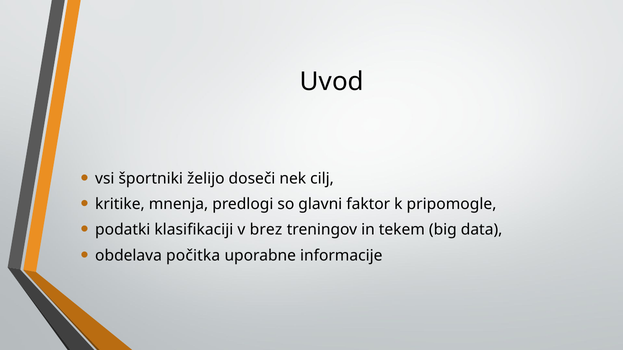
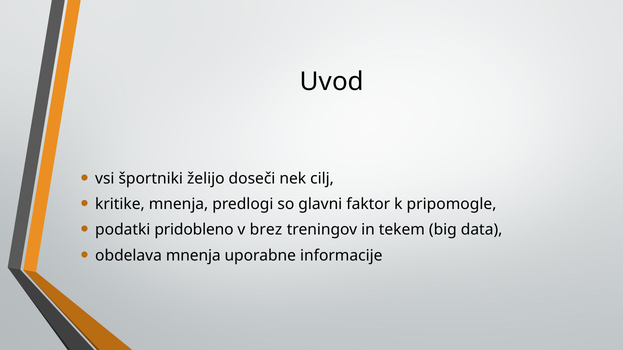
klasifikaciji: klasifikaciji -> pridobleno
obdelava počitka: počitka -> mnenja
